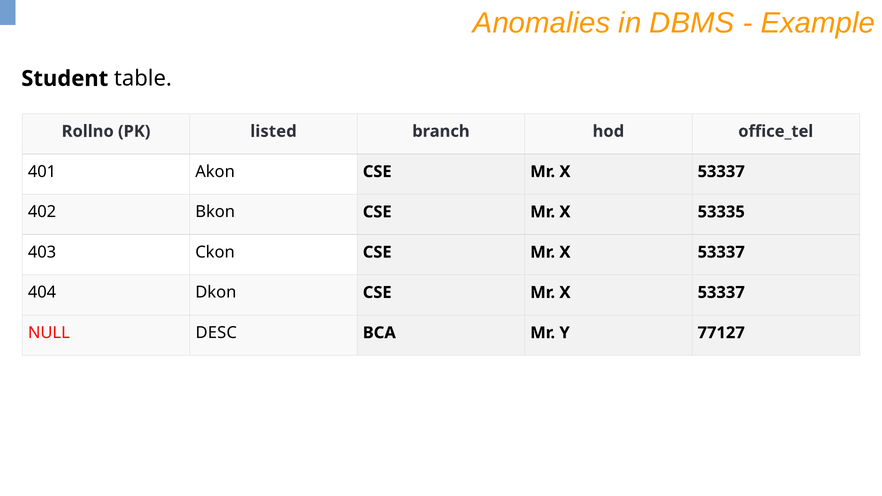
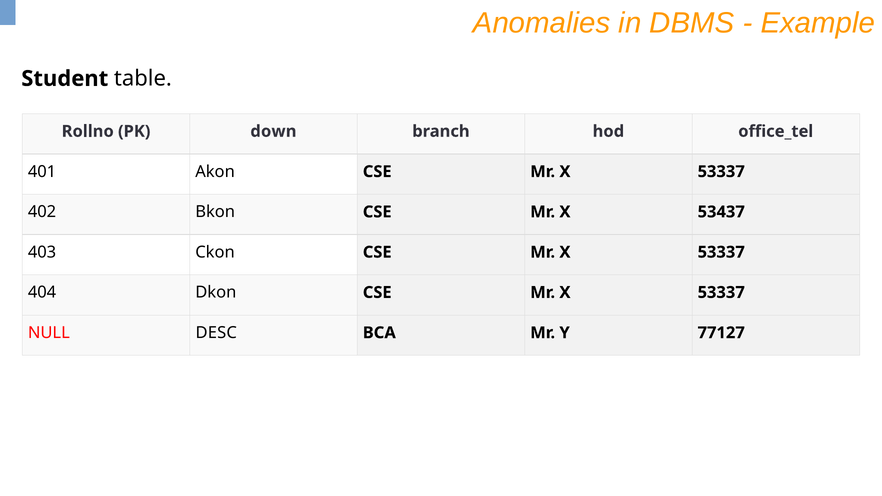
listed: listed -> down
53335: 53335 -> 53437
